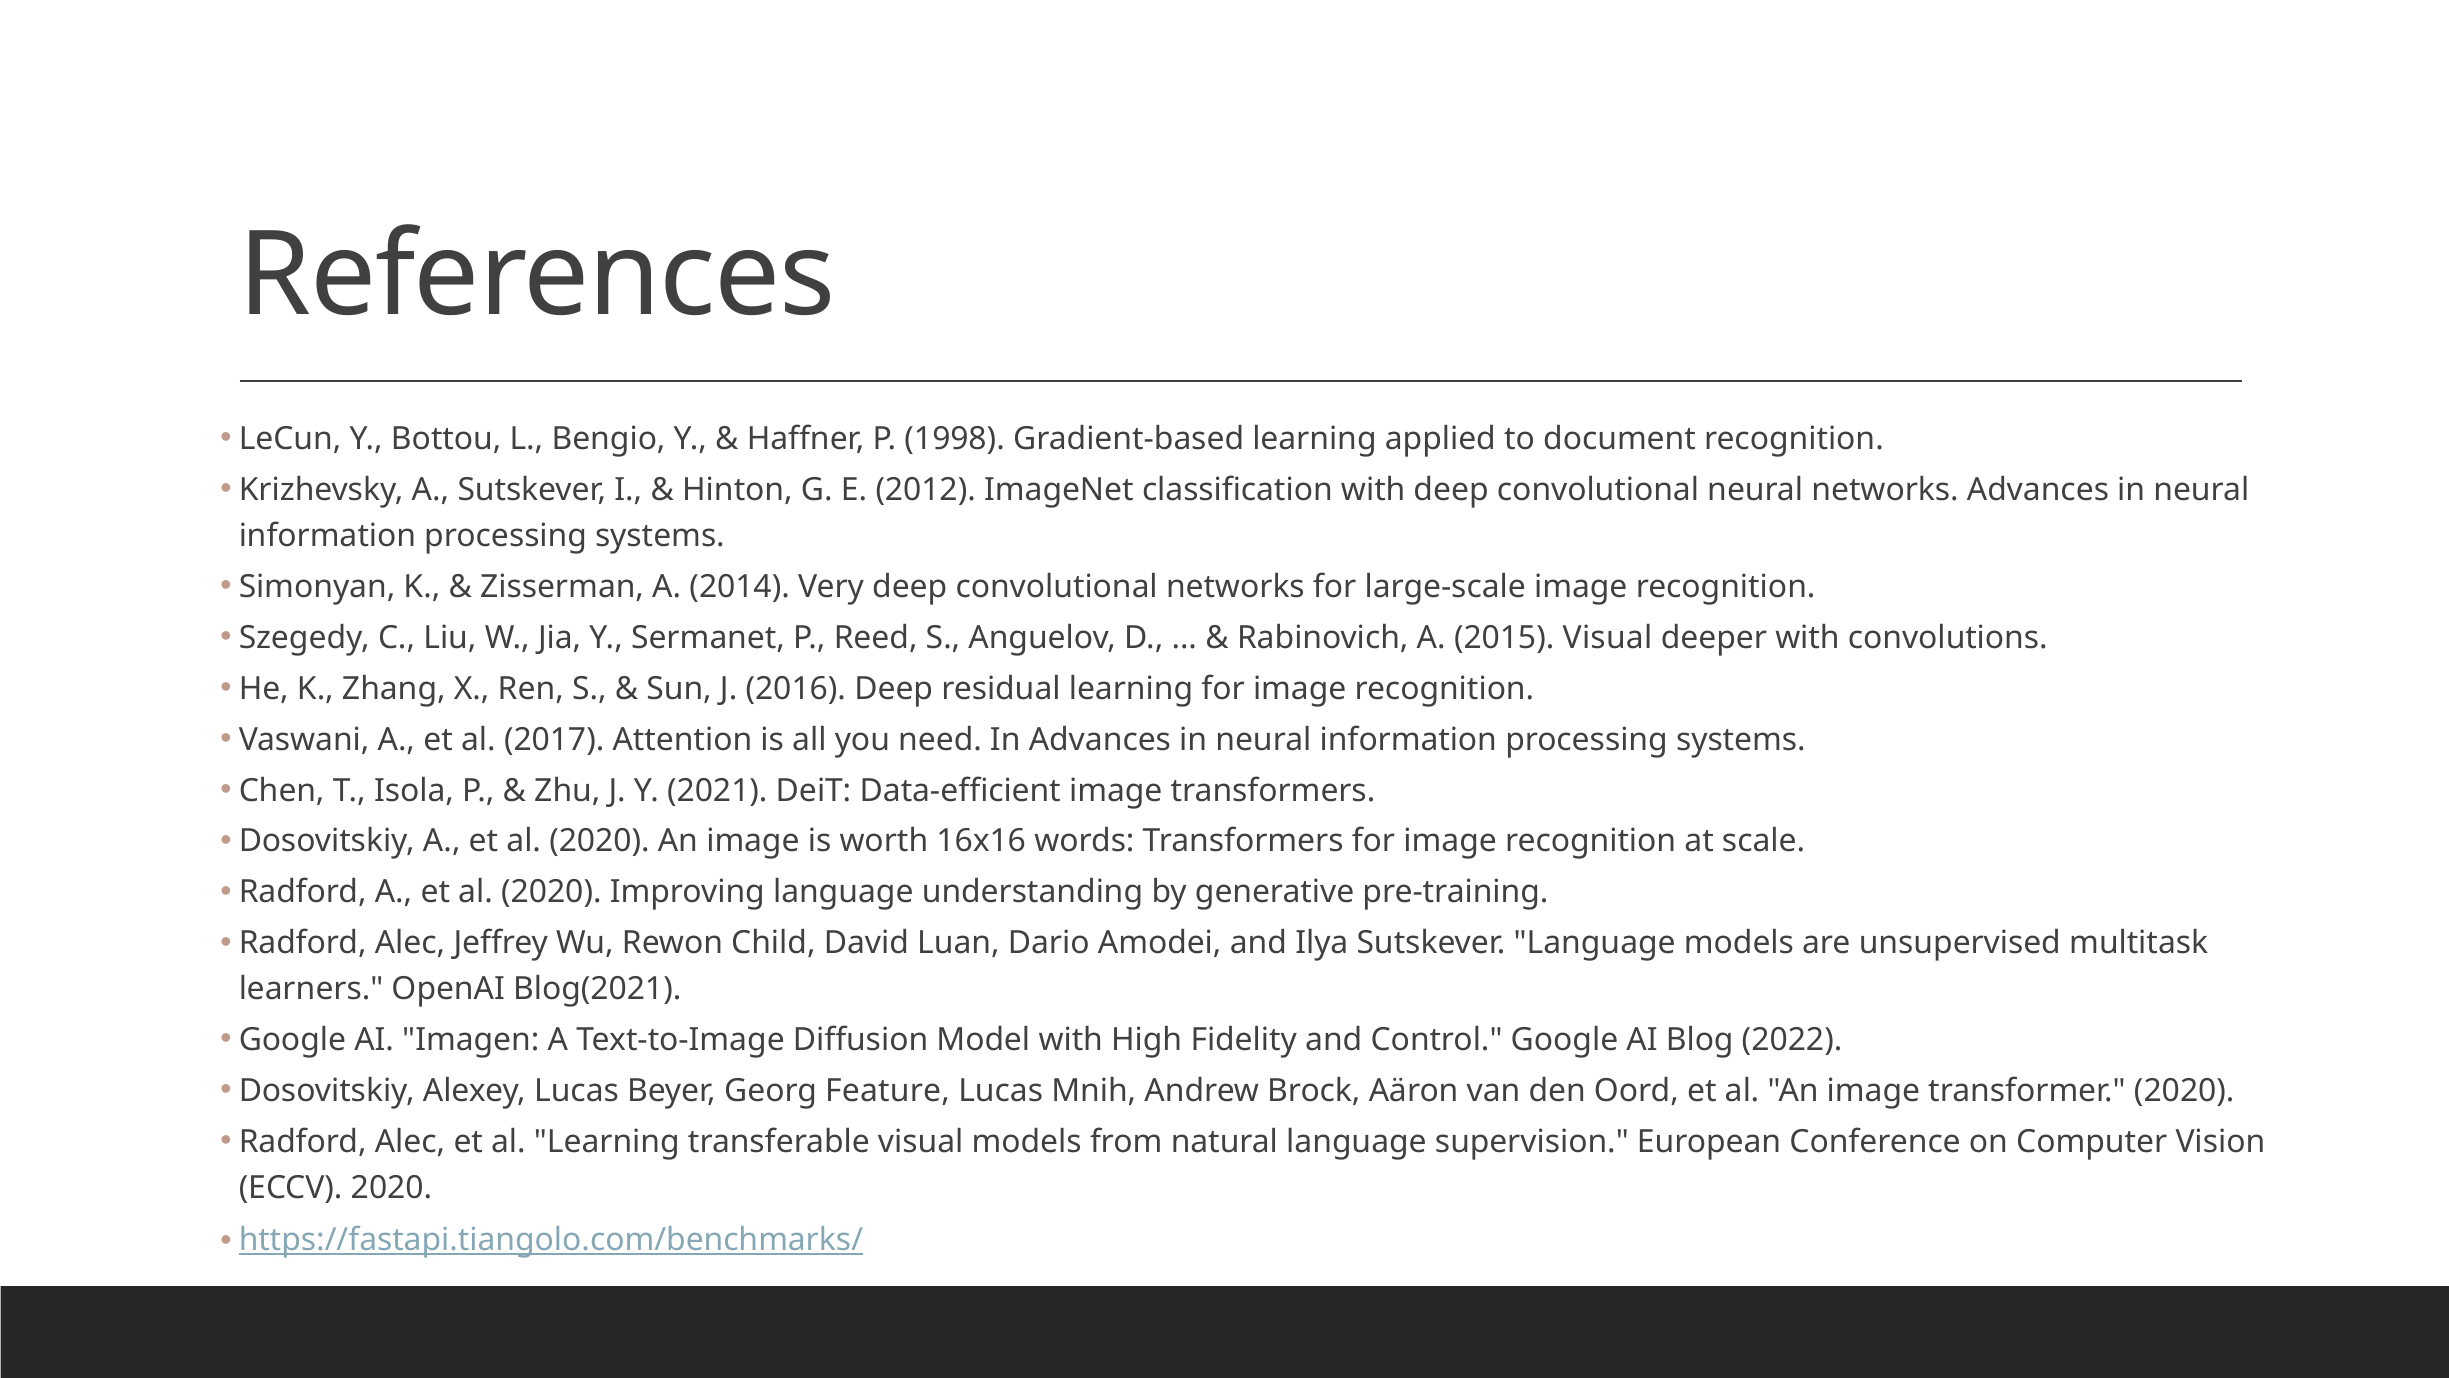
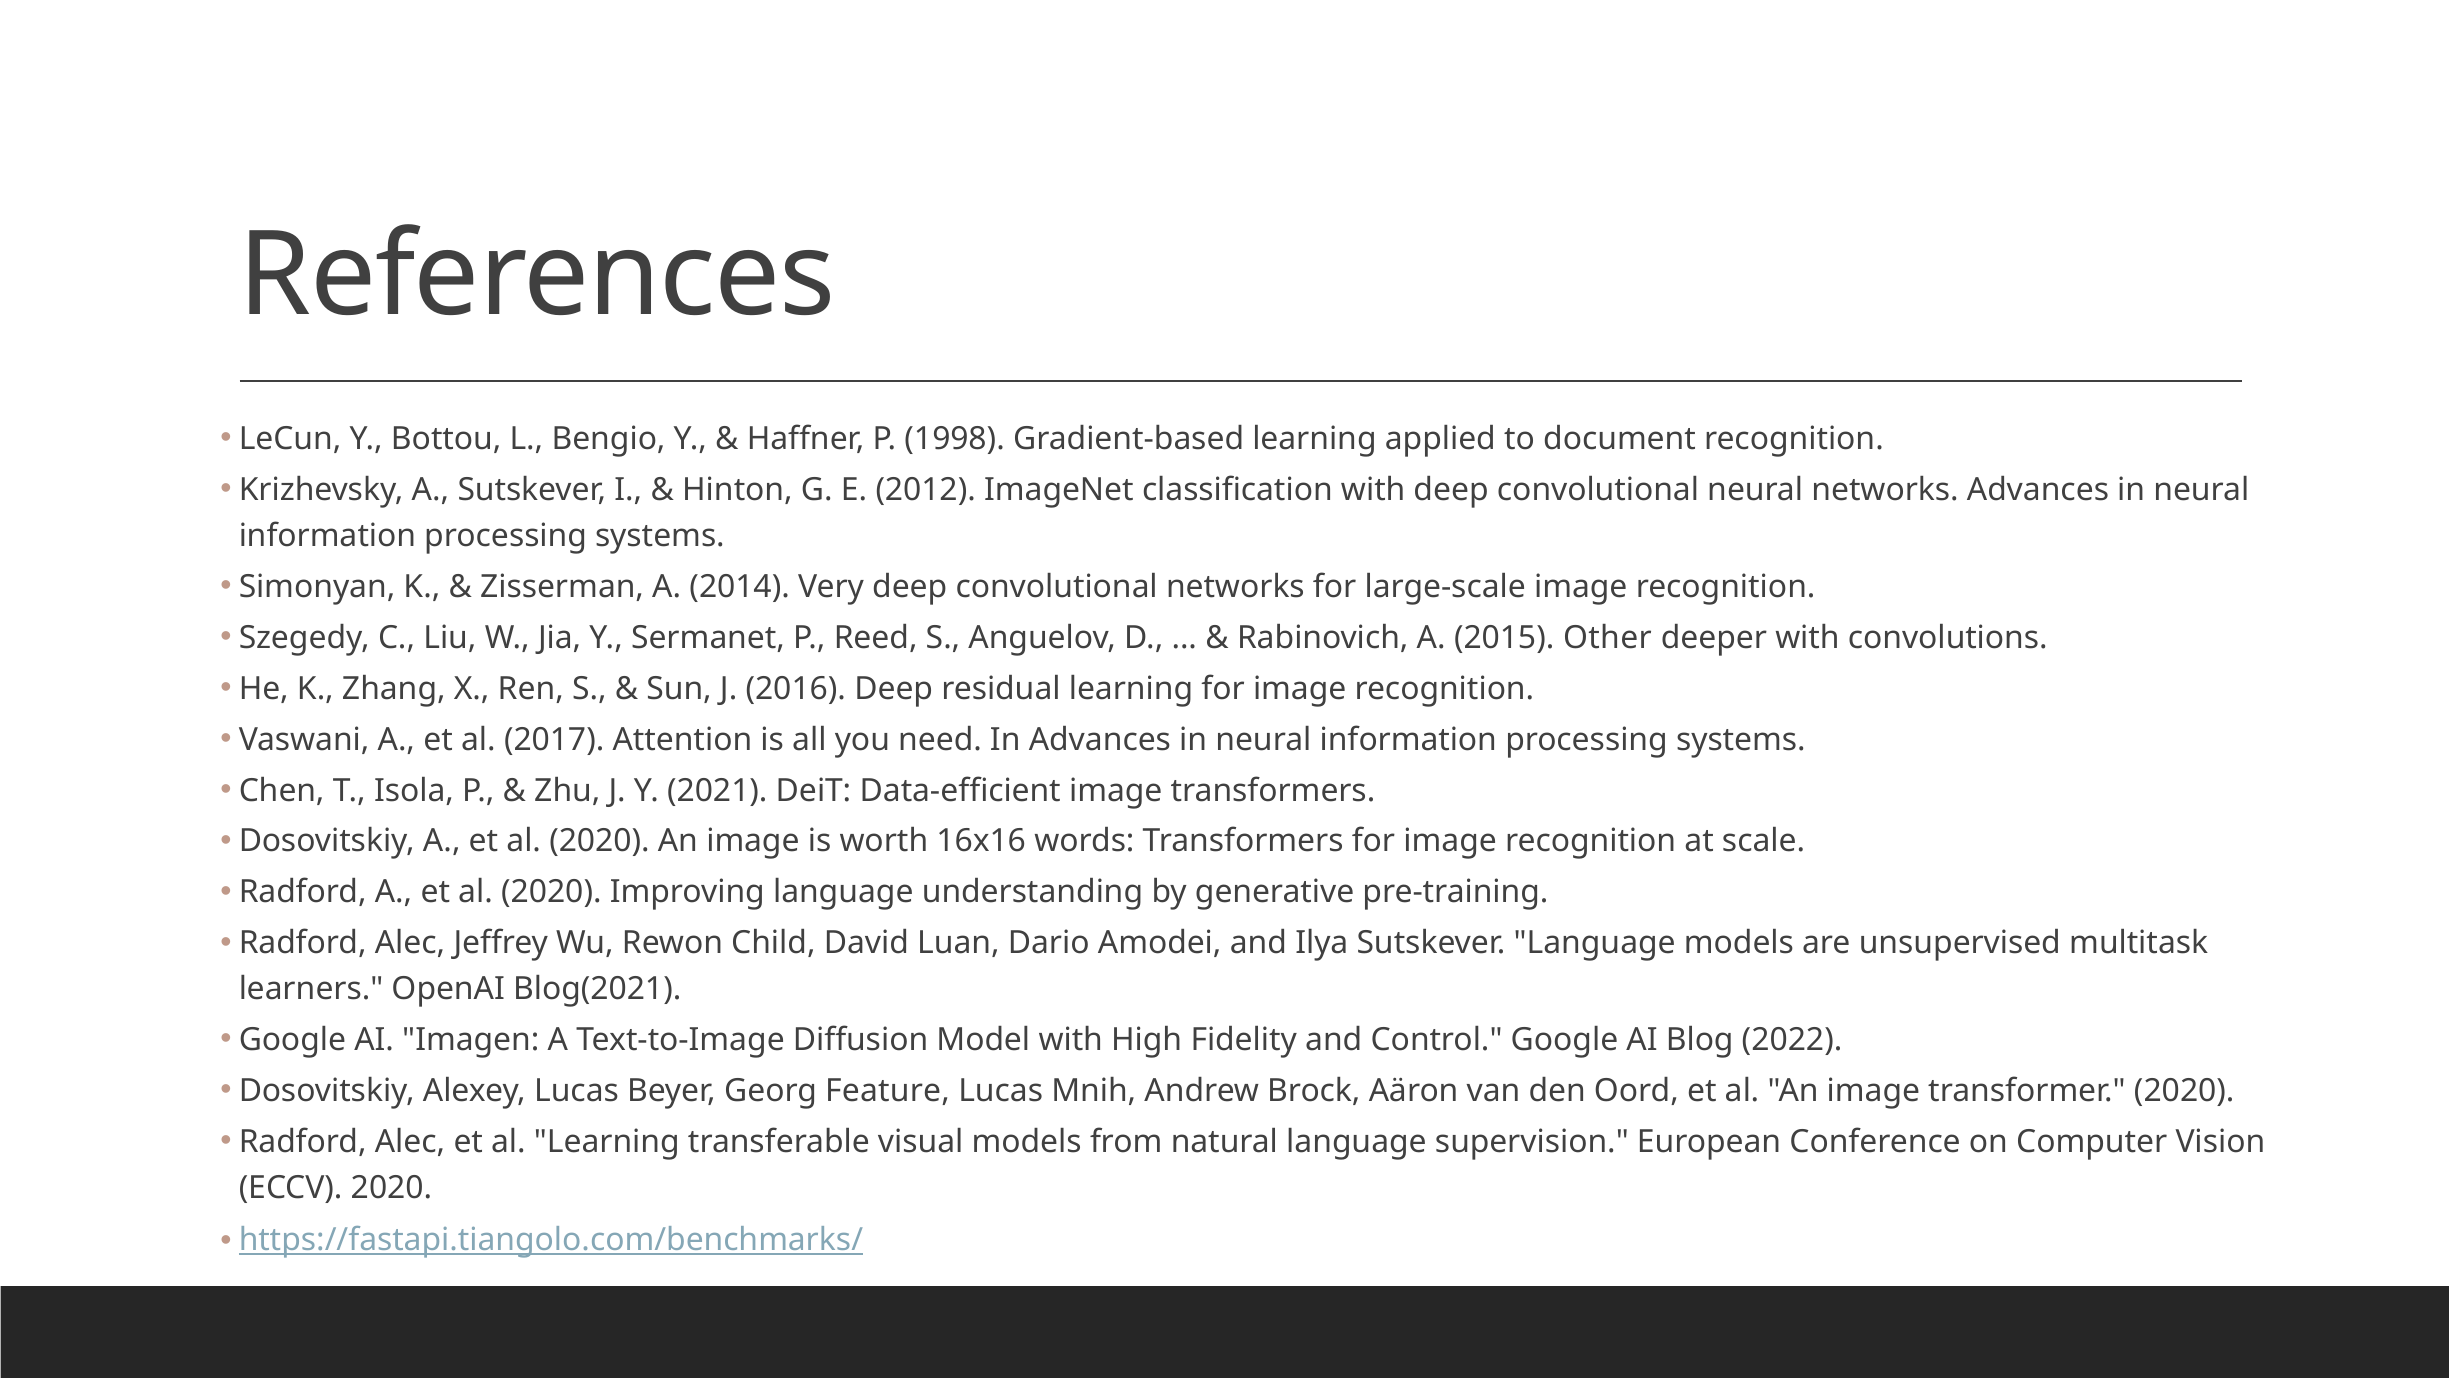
2015 Visual: Visual -> Other
